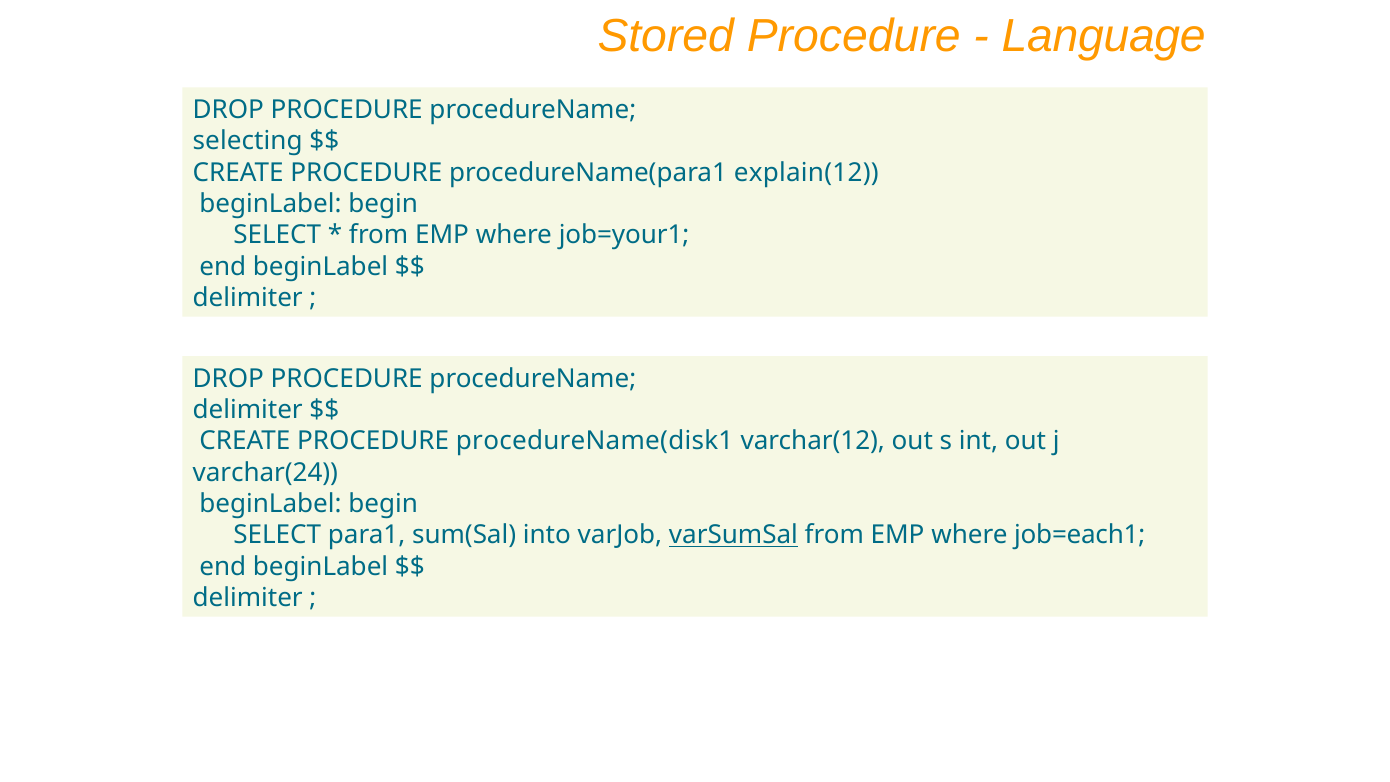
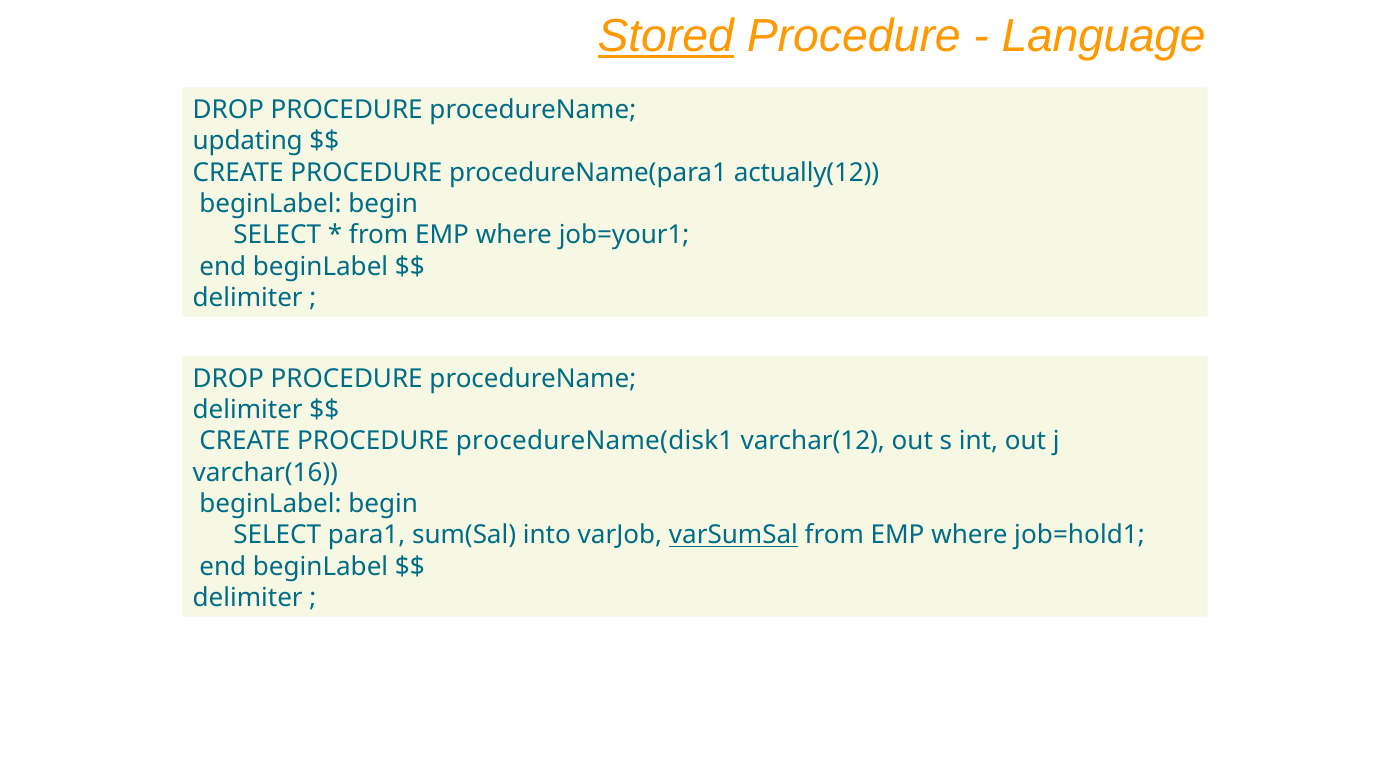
Stored underline: none -> present
selecting: selecting -> updating
explain(12: explain(12 -> actually(12
varchar(24: varchar(24 -> varchar(16
job=each1: job=each1 -> job=hold1
